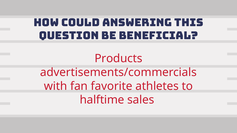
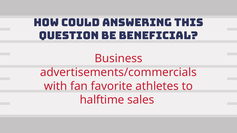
Products: Products -> Business
